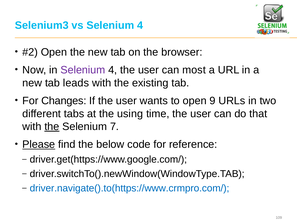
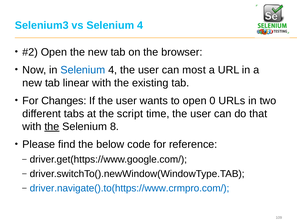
Selenium at (83, 70) colour: purple -> blue
leads: leads -> linear
9: 9 -> 0
using: using -> script
7: 7 -> 8
Please underline: present -> none
